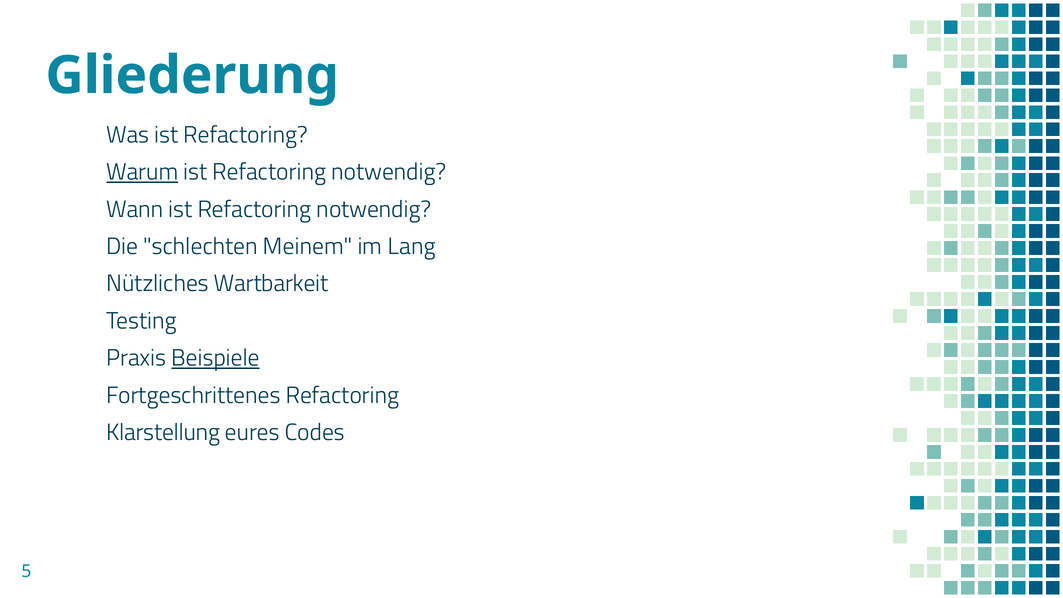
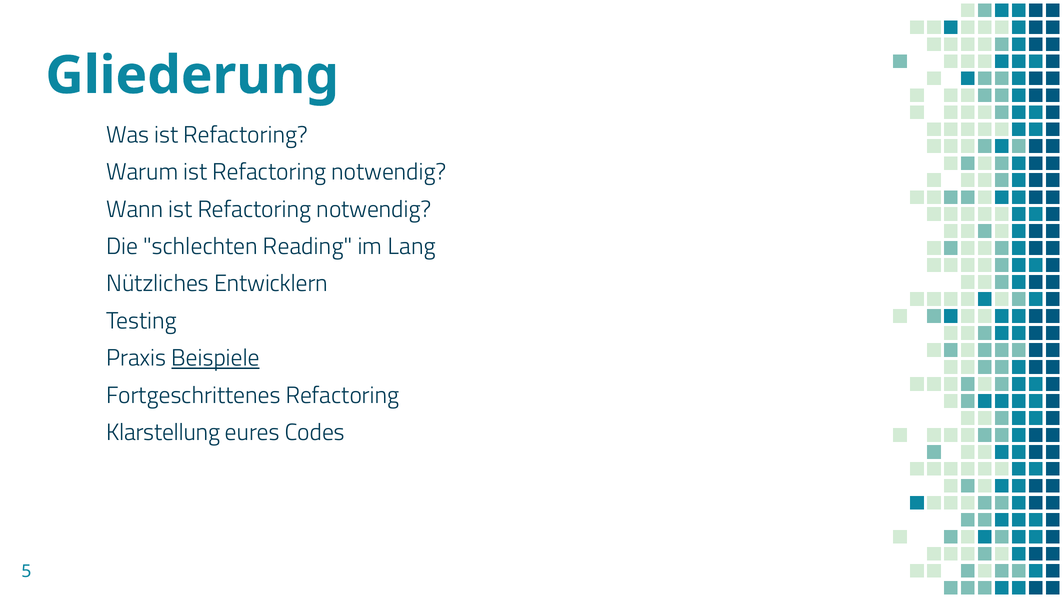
Warum underline: present -> none
Meinem: Meinem -> Reading
Wartbarkeit: Wartbarkeit -> Entwicklern
